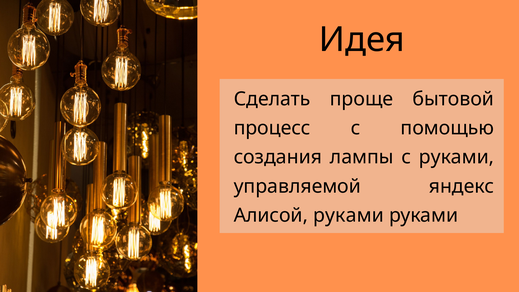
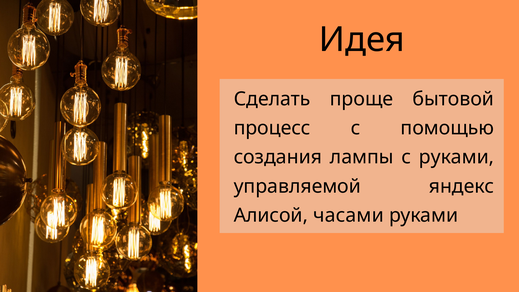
Алисой руками: руками -> часами
